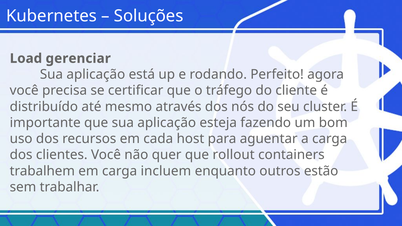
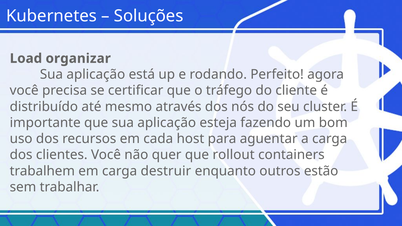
gerenciar: gerenciar -> organizar
incluem: incluem -> destruir
